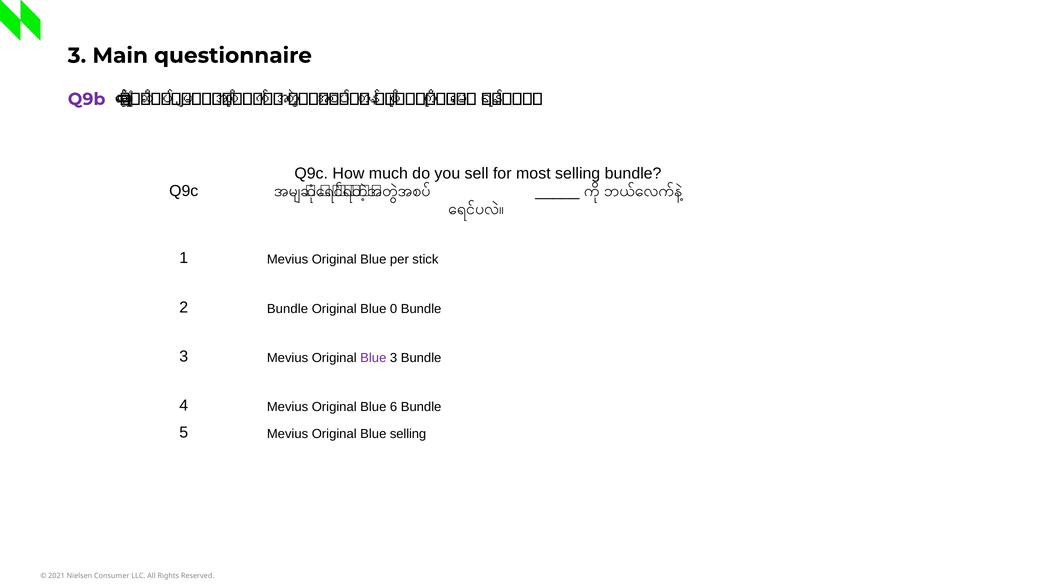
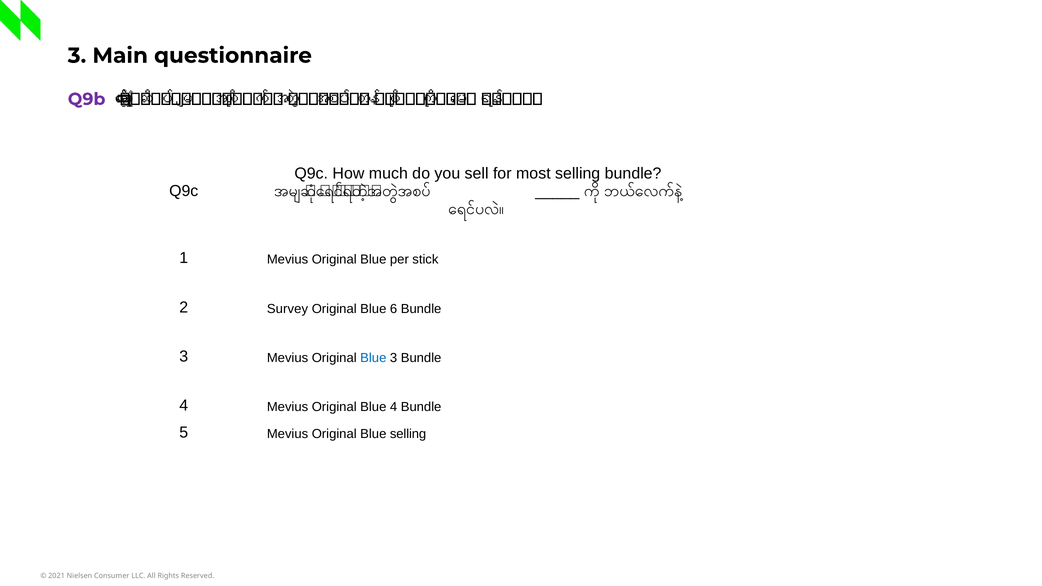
2 Bundle: Bundle -> Survey
0: 0 -> 6
Blue at (373, 358) colour: purple -> blue
Blue 6: 6 -> 4
